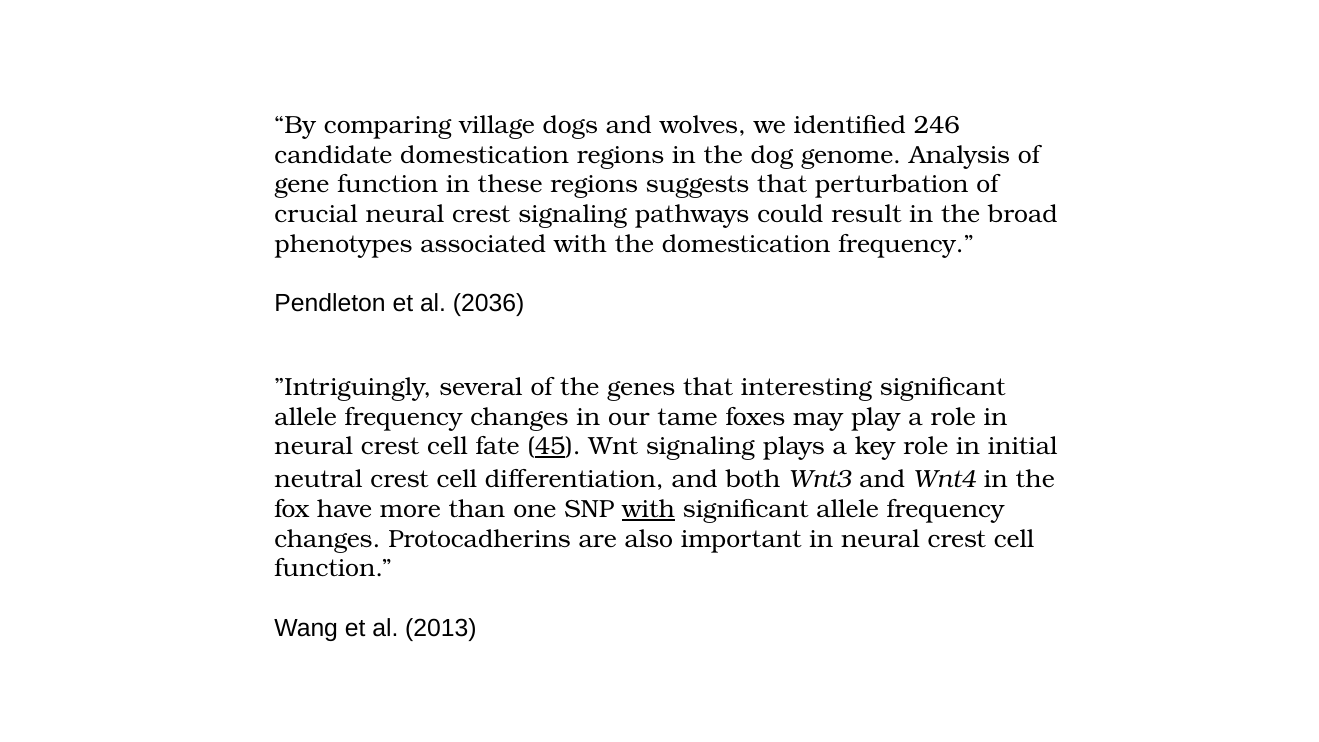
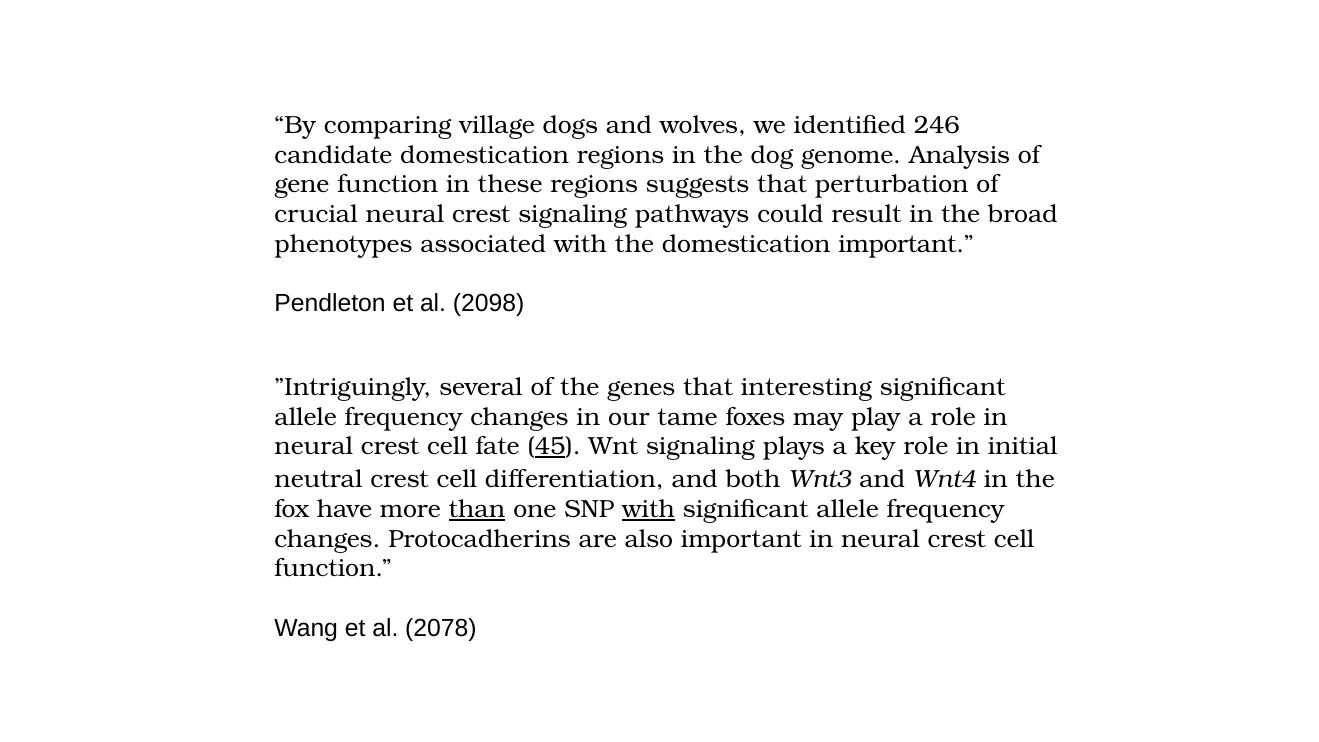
domestication frequency: frequency -> important
2036: 2036 -> 2098
than underline: none -> present
2013: 2013 -> 2078
